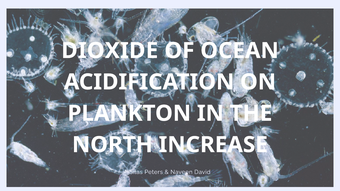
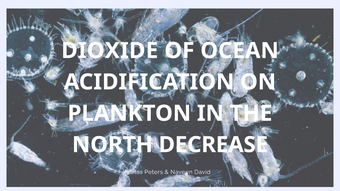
INCREASE: INCREASE -> DECREASE
